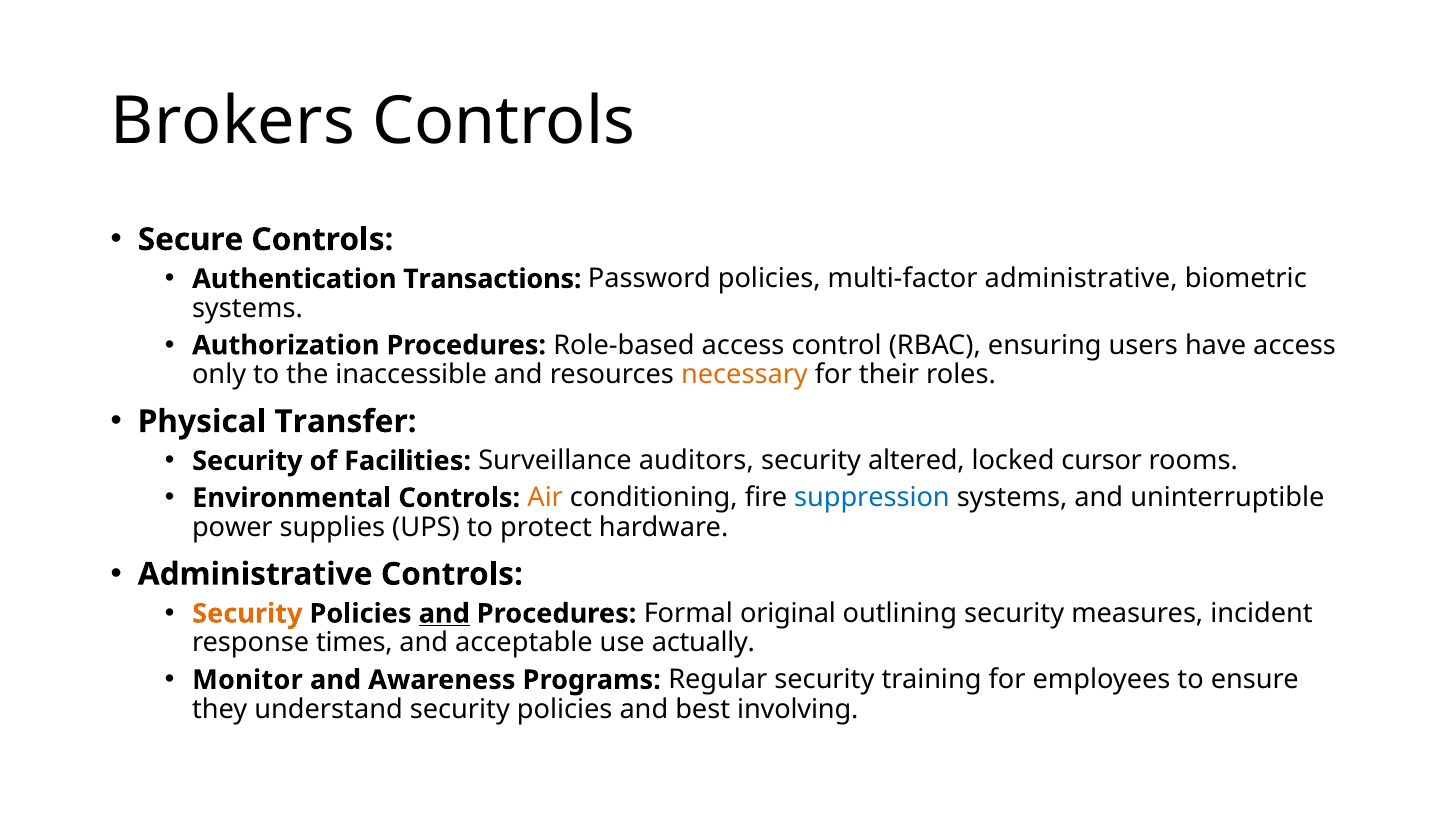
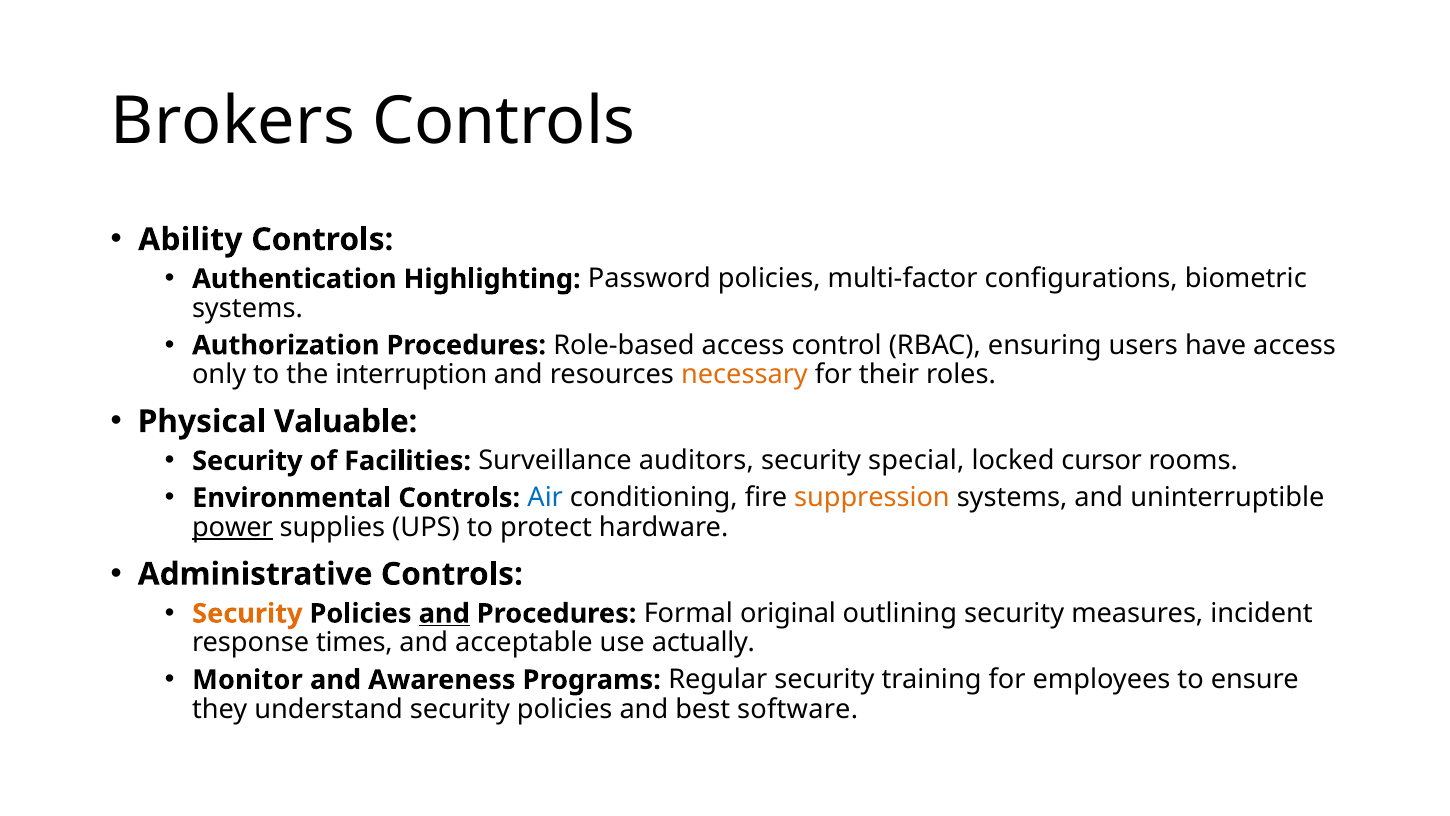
Secure: Secure -> Ability
Transactions: Transactions -> Highlighting
multi-factor administrative: administrative -> configurations
inaccessible: inaccessible -> interruption
Transfer: Transfer -> Valuable
altered: altered -> special
Air colour: orange -> blue
suppression colour: blue -> orange
power underline: none -> present
involving: involving -> software
